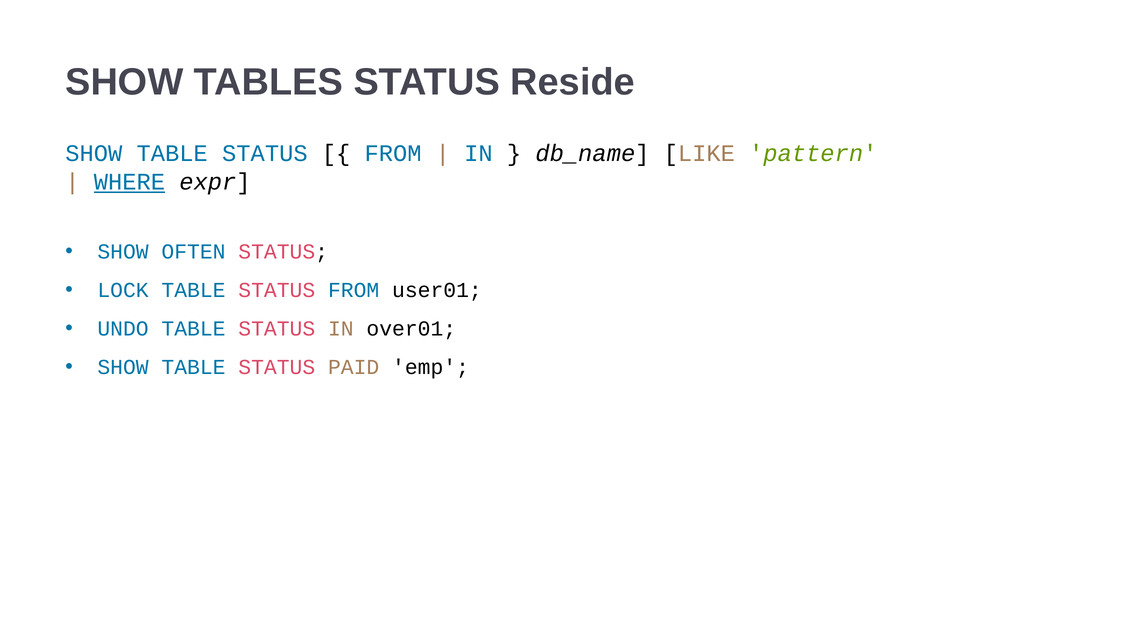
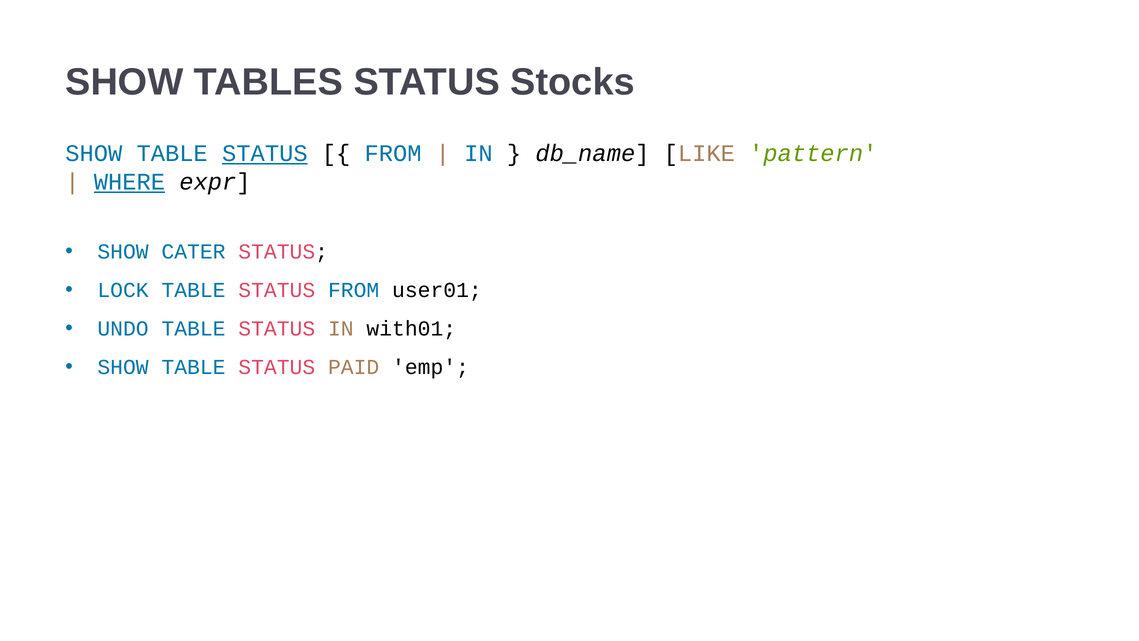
Reside: Reside -> Stocks
STATUS at (265, 154) underline: none -> present
OFTEN: OFTEN -> CATER
over01: over01 -> with01
